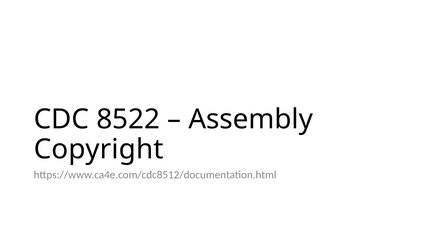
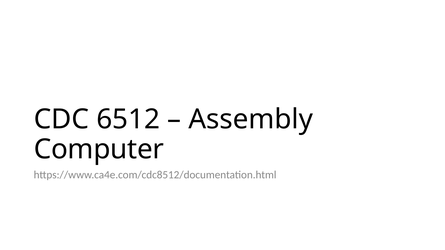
8522: 8522 -> 6512
Copyright: Copyright -> Computer
